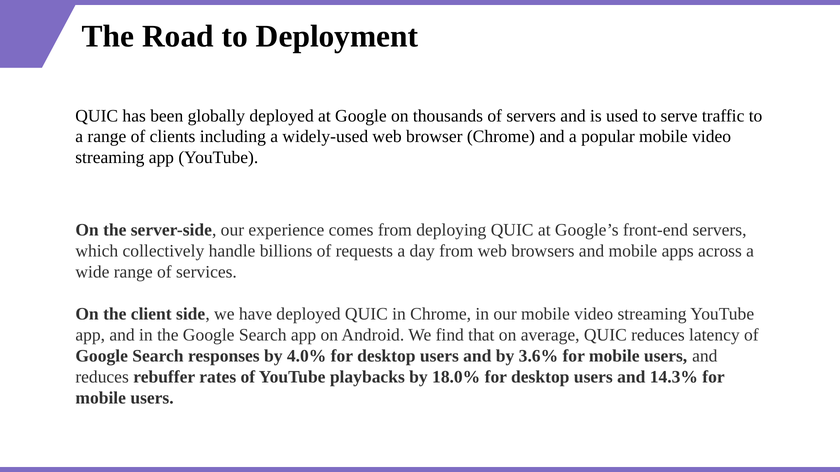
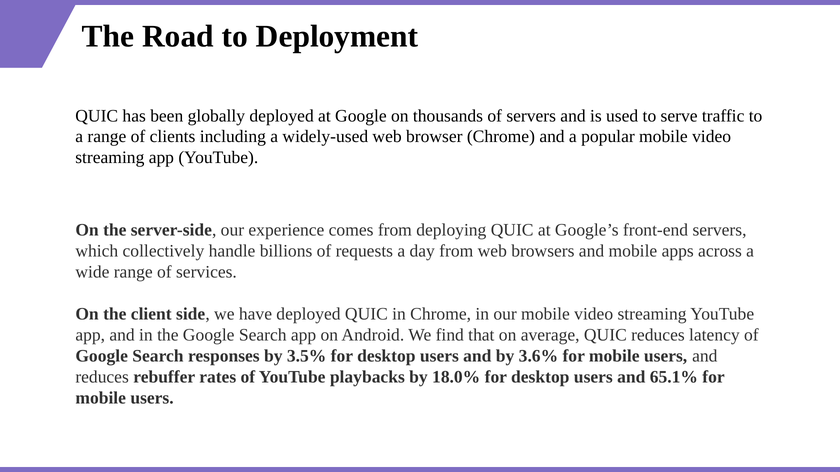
4.0%: 4.0% -> 3.5%
14.3%: 14.3% -> 65.1%
